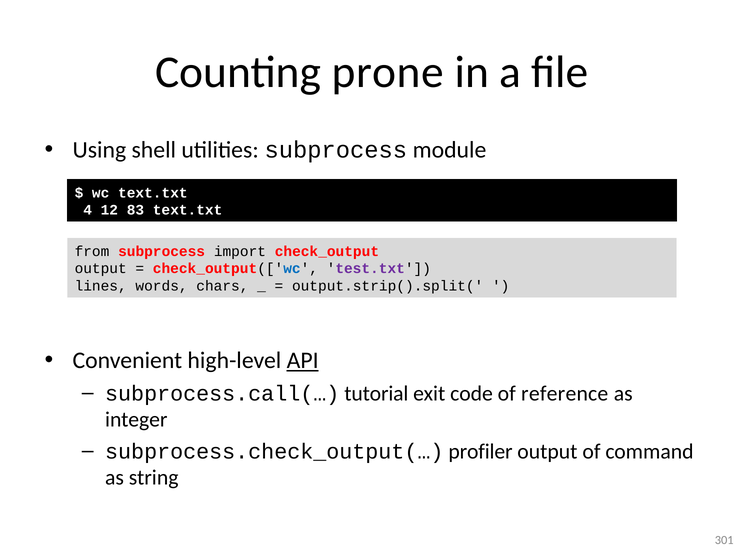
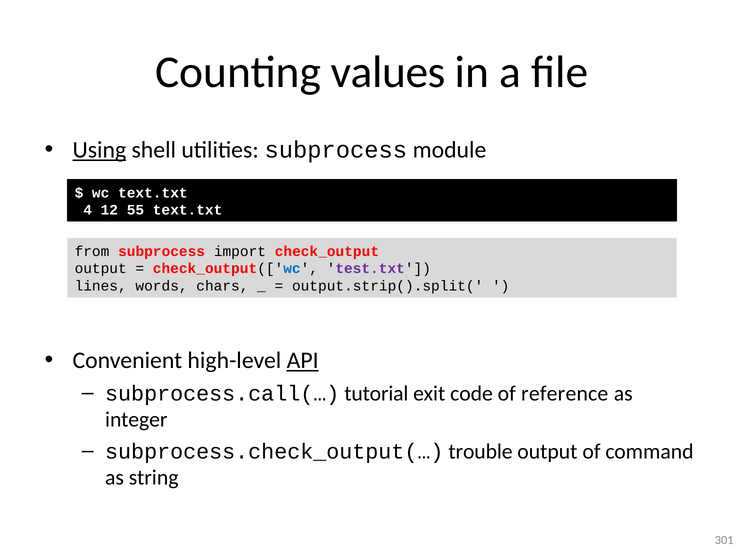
prone: prone -> values
Using underline: none -> present
83: 83 -> 55
profiler: profiler -> trouble
